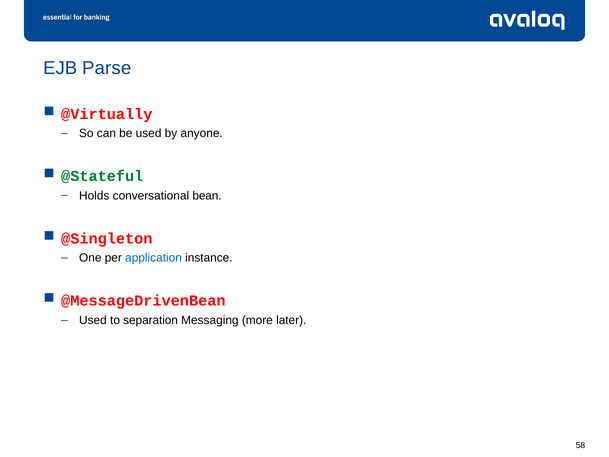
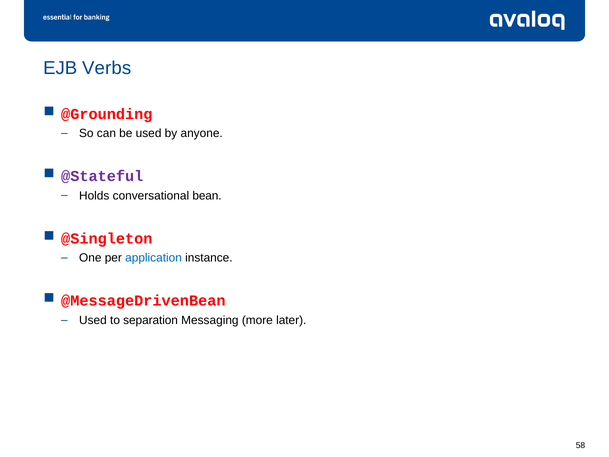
Parse: Parse -> Verbs
@Virtually: @Virtually -> @Grounding
@Stateful colour: green -> purple
